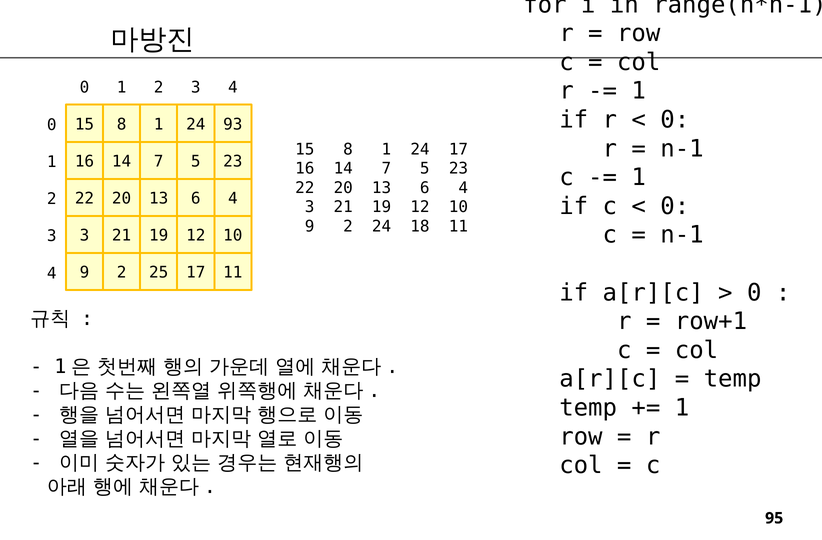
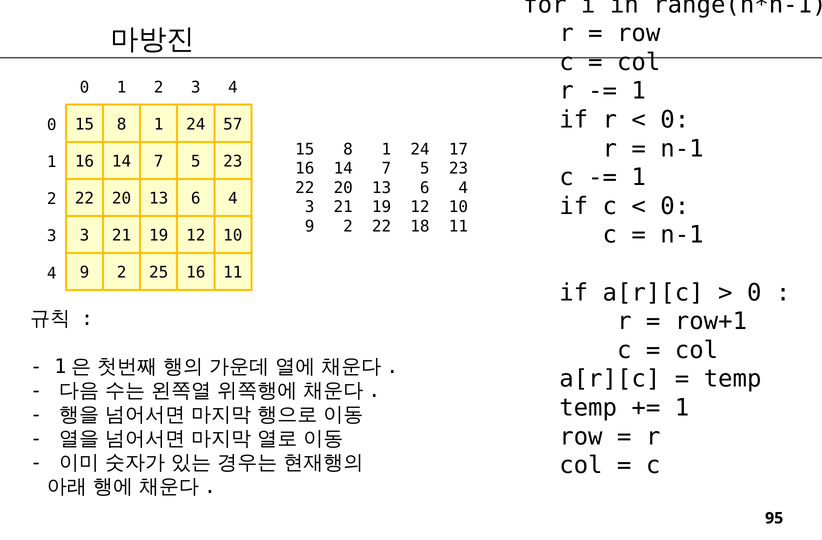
93: 93 -> 57
2 24: 24 -> 22
25 17: 17 -> 16
